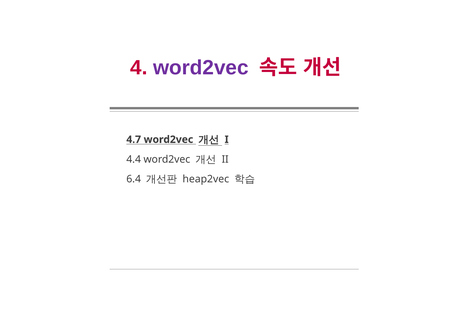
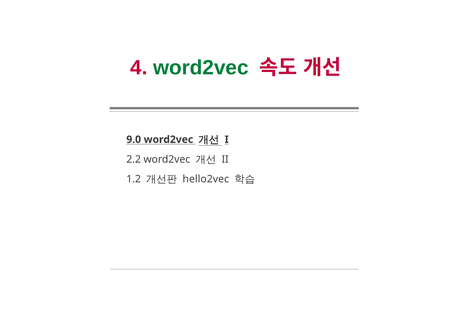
word2vec at (201, 68) colour: purple -> green
4.7: 4.7 -> 9.0
4.4: 4.4 -> 2.2
6.4: 6.4 -> 1.2
heap2vec: heap2vec -> hello2vec
